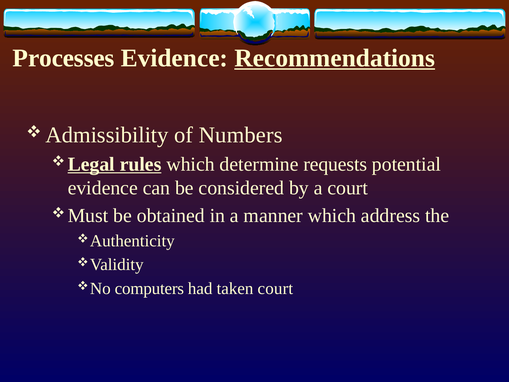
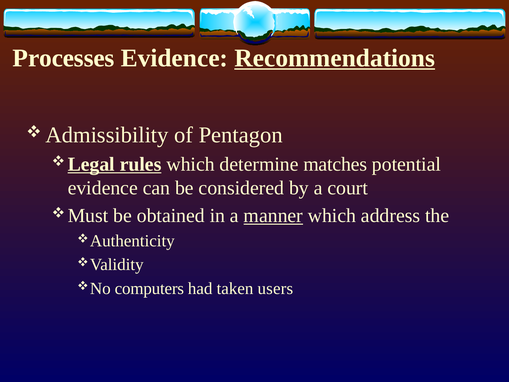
Numbers: Numbers -> Pentagon
requests: requests -> matches
manner underline: none -> present
taken court: court -> users
